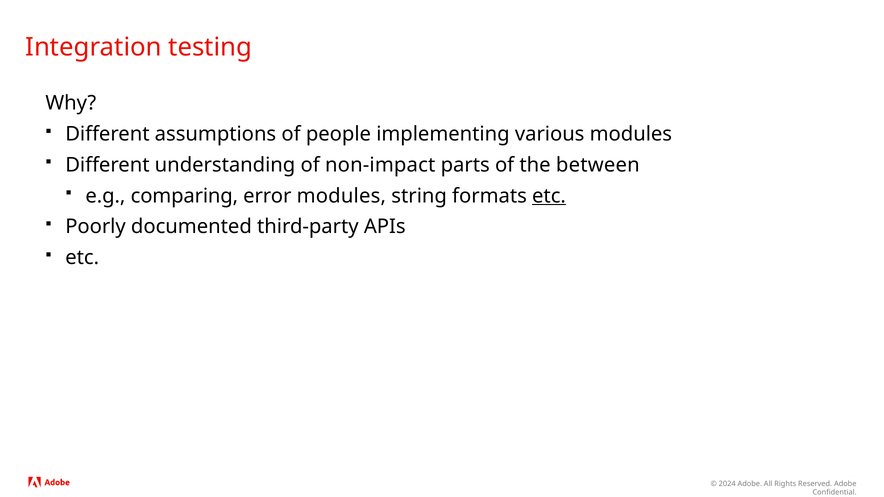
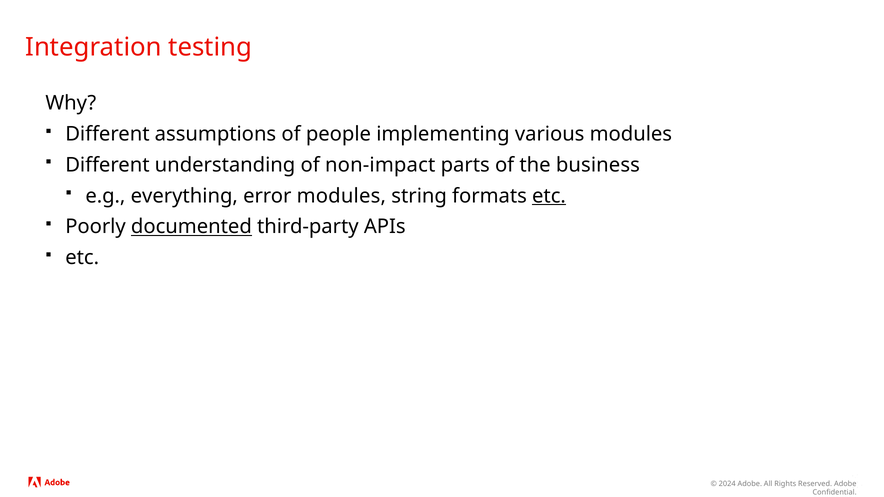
between: between -> business
comparing: comparing -> everything
documented underline: none -> present
